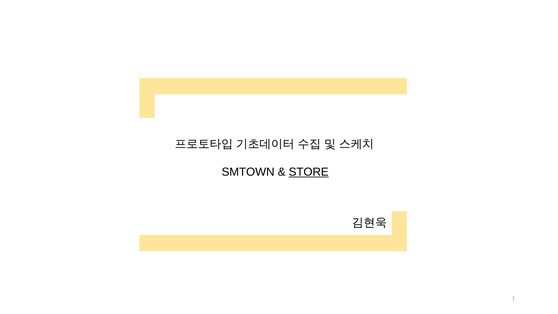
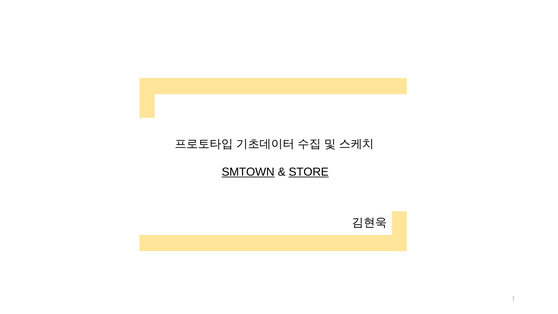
SMTOWN underline: none -> present
